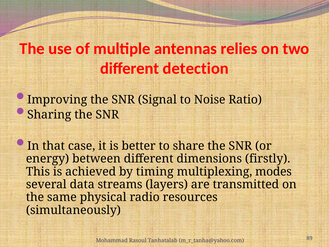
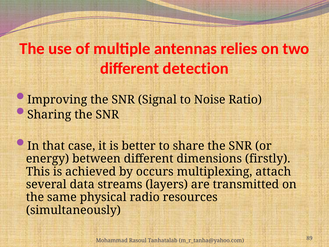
timing: timing -> occurs
modes: modes -> attach
